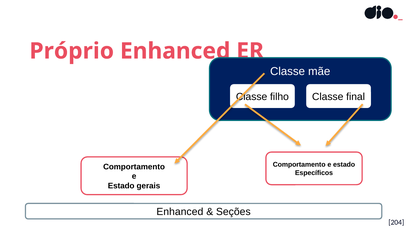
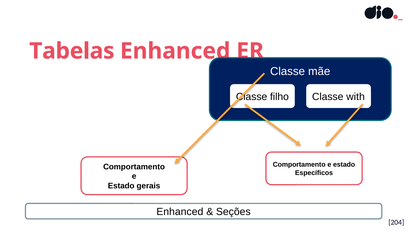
Próprio: Próprio -> Tabelas
final: final -> with
